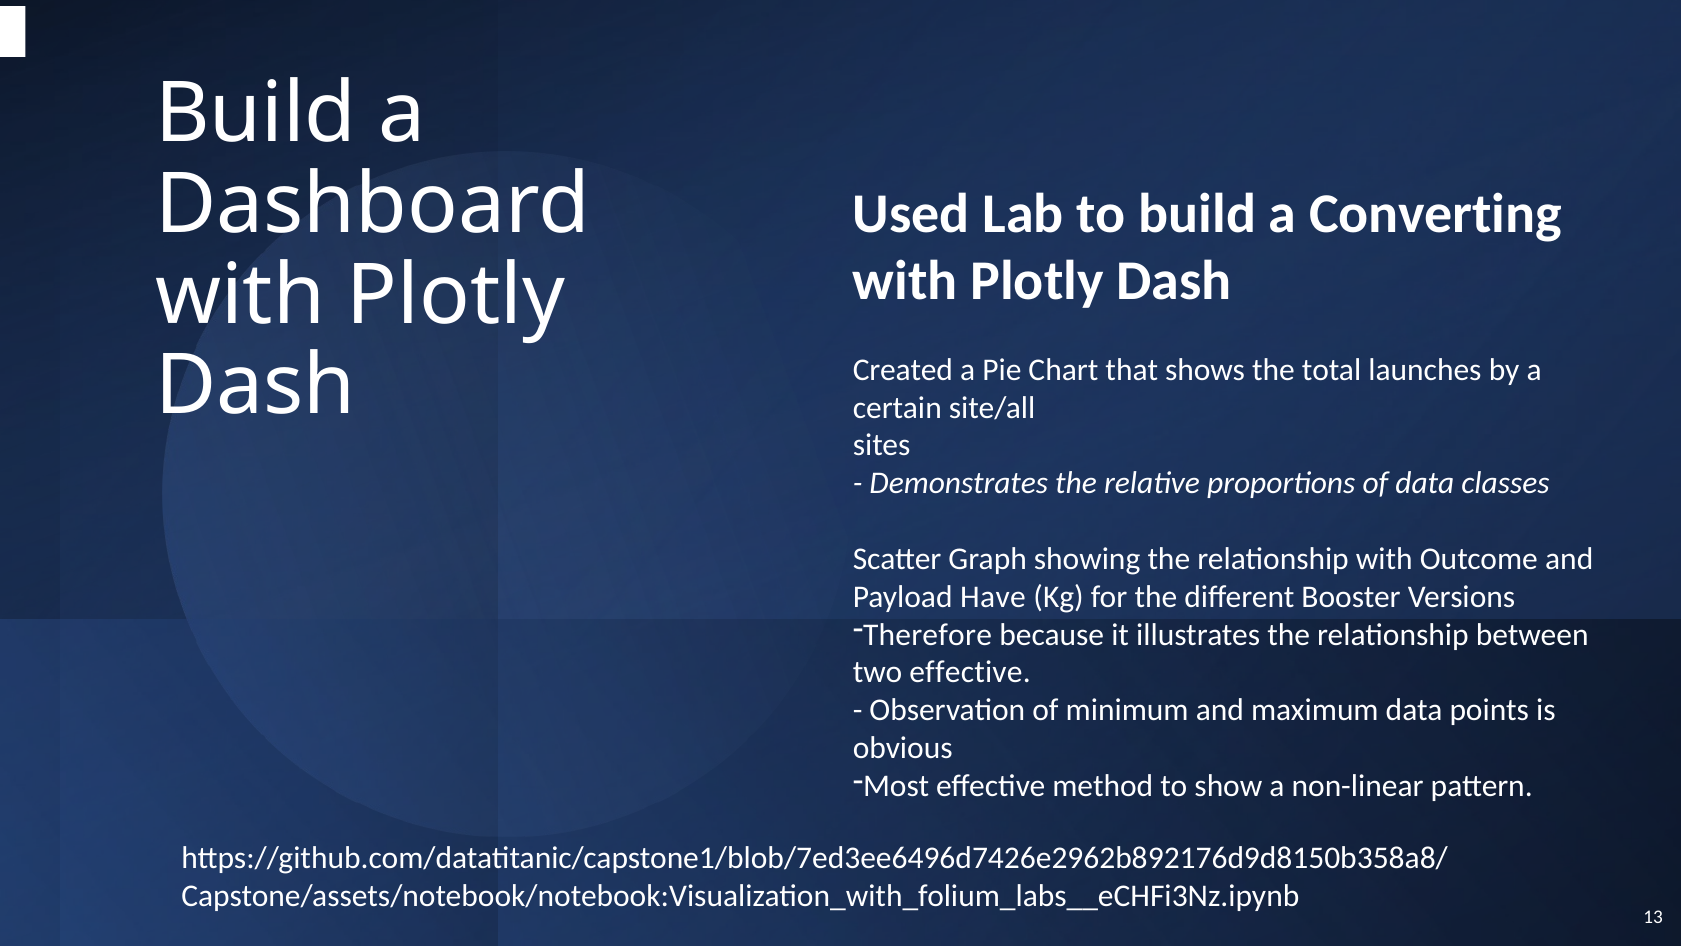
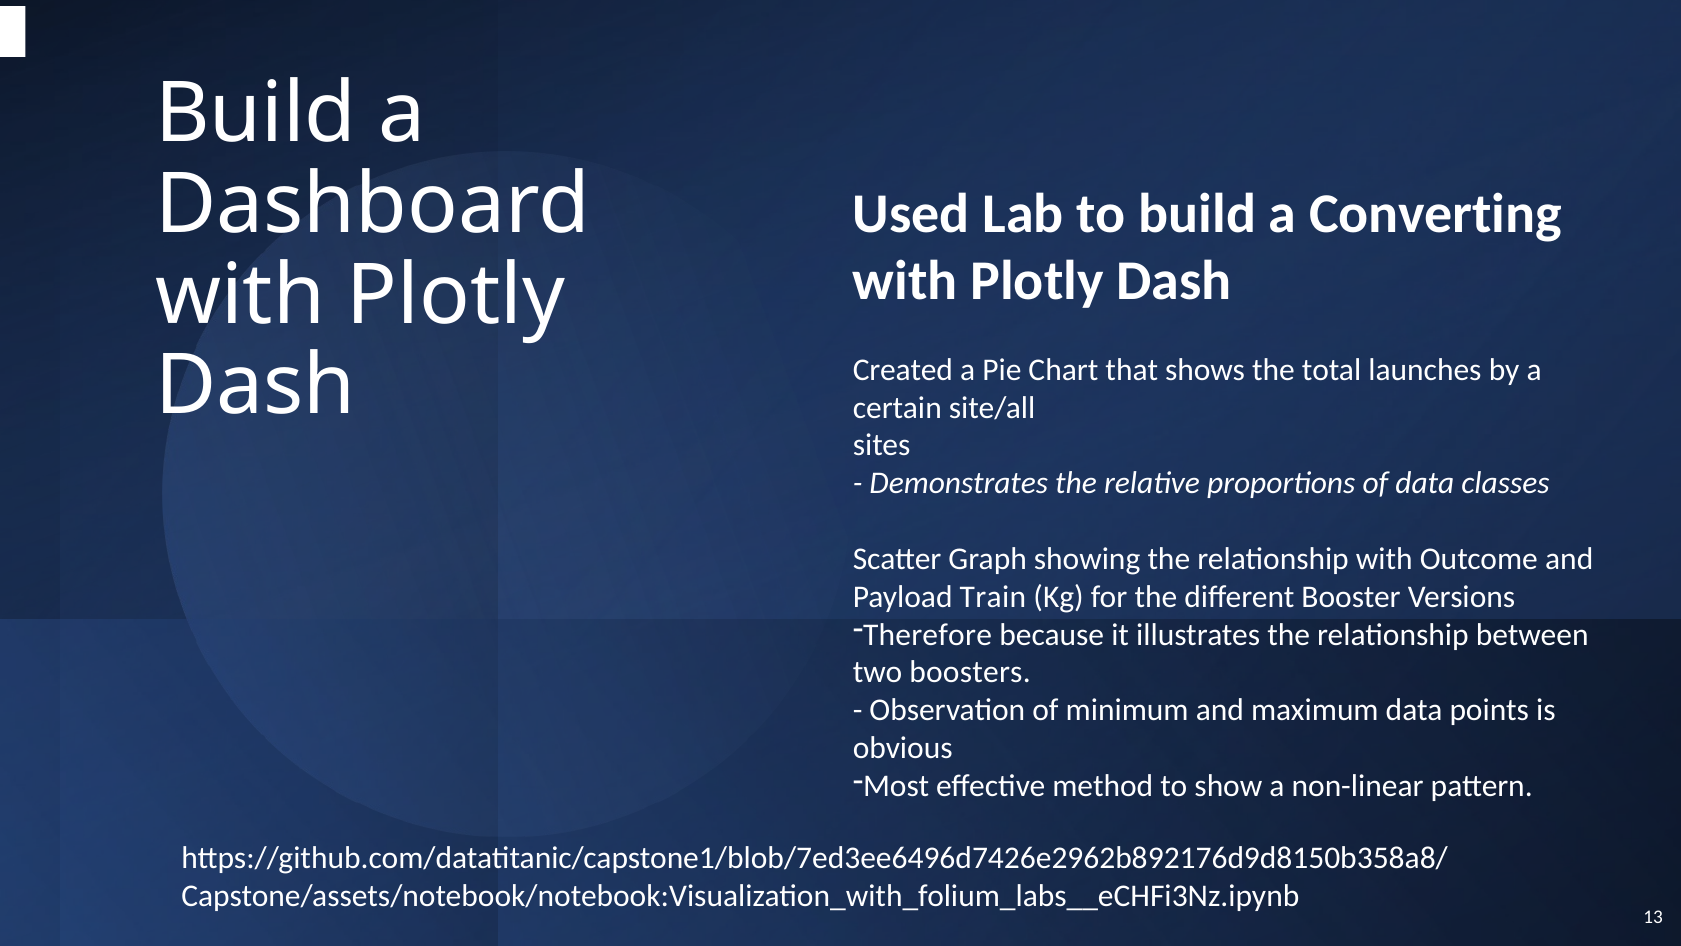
Have: Have -> Train
two effective: effective -> boosters
